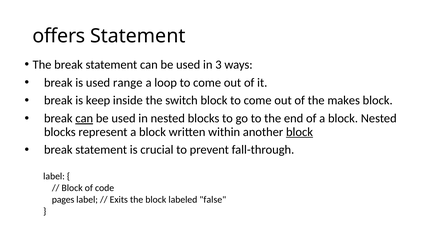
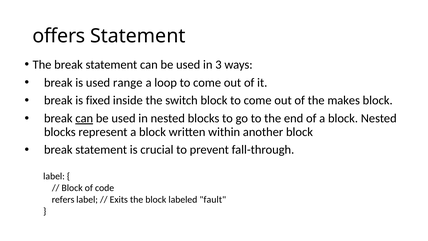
keep: keep -> fixed
block at (299, 132) underline: present -> none
pages: pages -> refers
false: false -> fault
